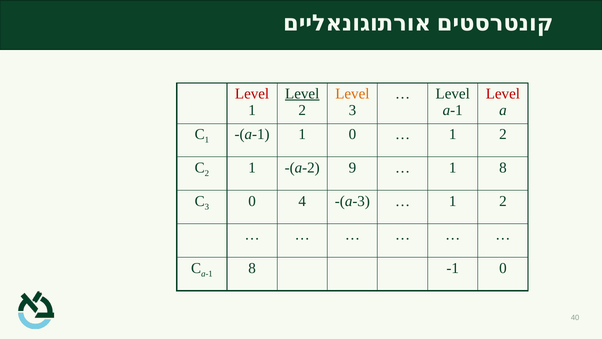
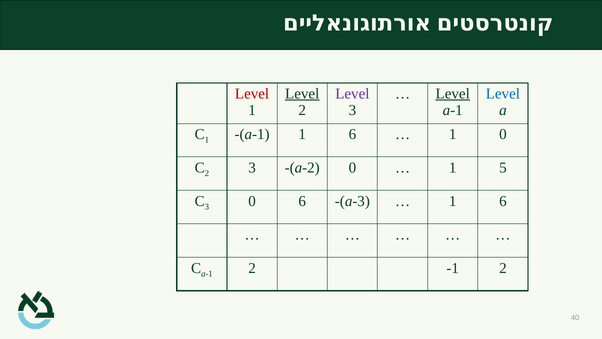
Level at (352, 93) colour: orange -> purple
Level at (453, 93) underline: none -> present
Level at (503, 93) colour: red -> blue
-(a-1 1 0: 0 -> 6
2 at (503, 134): 2 -> 0
2 1: 1 -> 3
-(a-2 9: 9 -> 0
1 8: 8 -> 5
0 4: 4 -> 6
2 at (503, 201): 2 -> 6
a-1 8: 8 -> 2
-1 0: 0 -> 2
